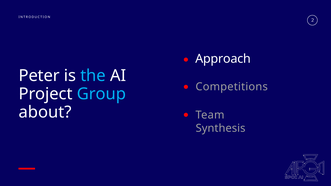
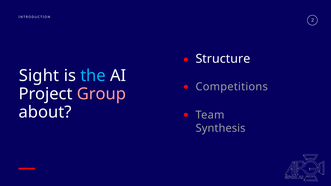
Approach: Approach -> Structure
Peter: Peter -> Sight
Group colour: light blue -> pink
